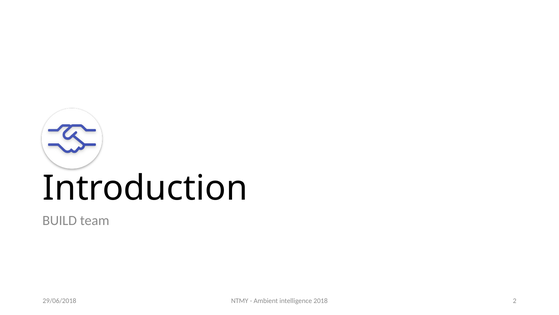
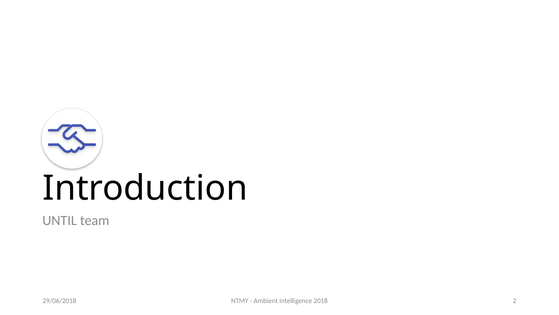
BUILD: BUILD -> UNTIL
